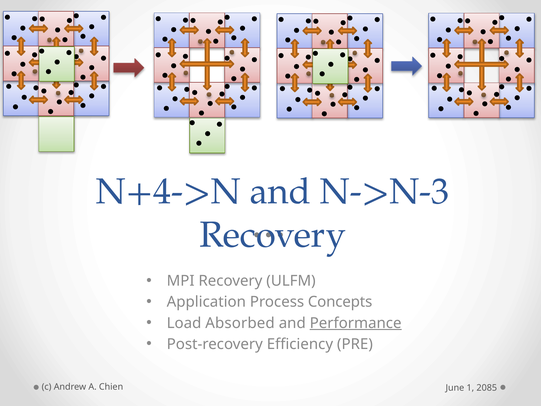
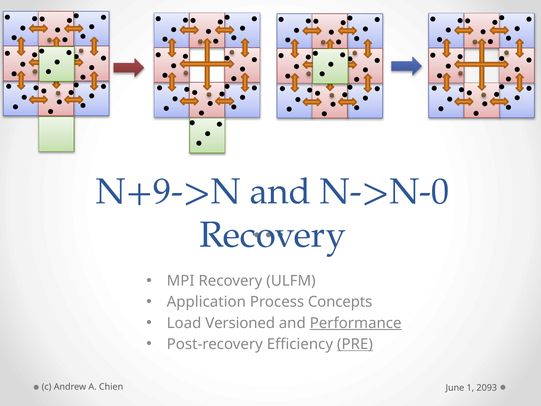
N+4->N: N+4->N -> N+9->N
N->N-3: N->N-3 -> N->N-0
Absorbed: Absorbed -> Versioned
PRE underline: none -> present
2085: 2085 -> 2093
